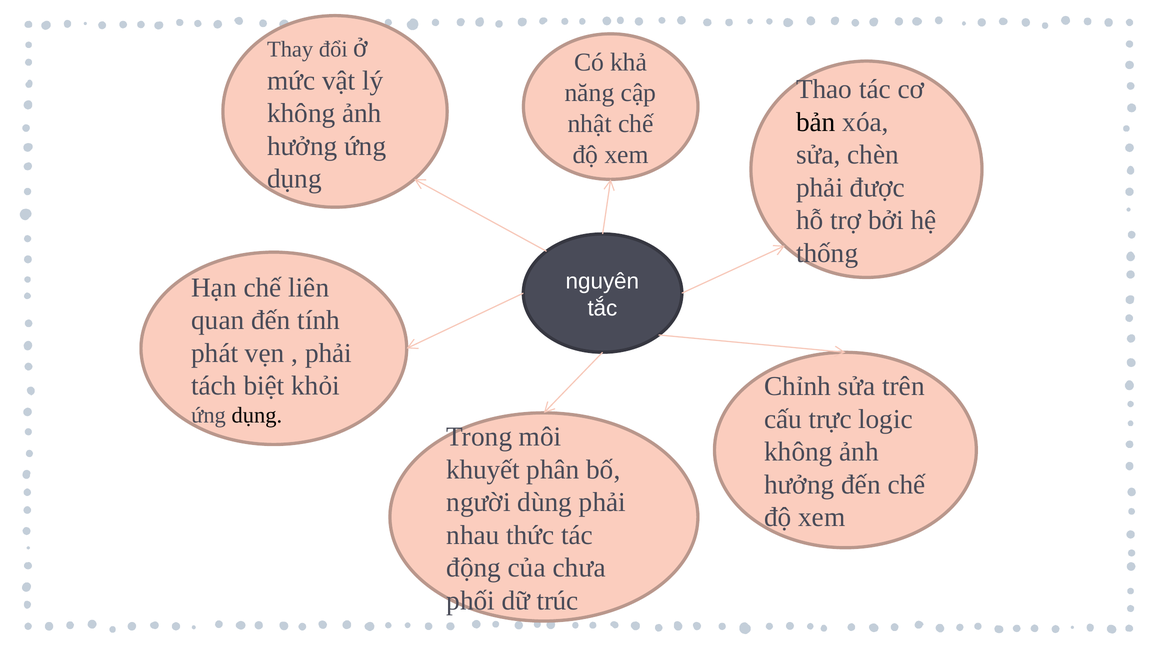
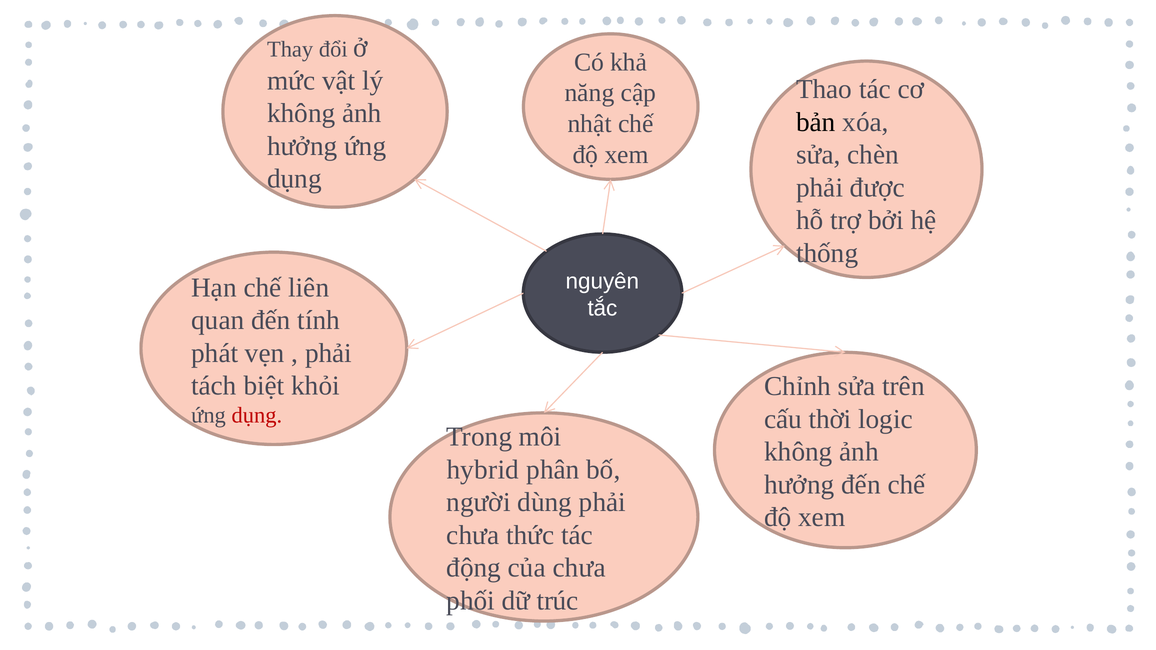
dụng at (257, 416) colour: black -> red
trực: trực -> thời
khuyết: khuyết -> hybrid
nhau at (473, 535): nhau -> chưa
